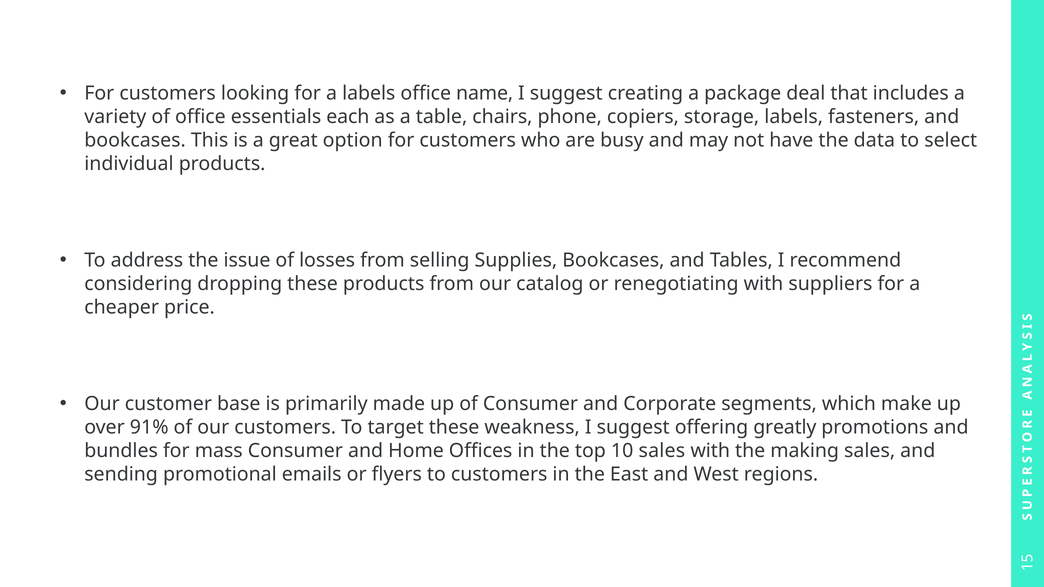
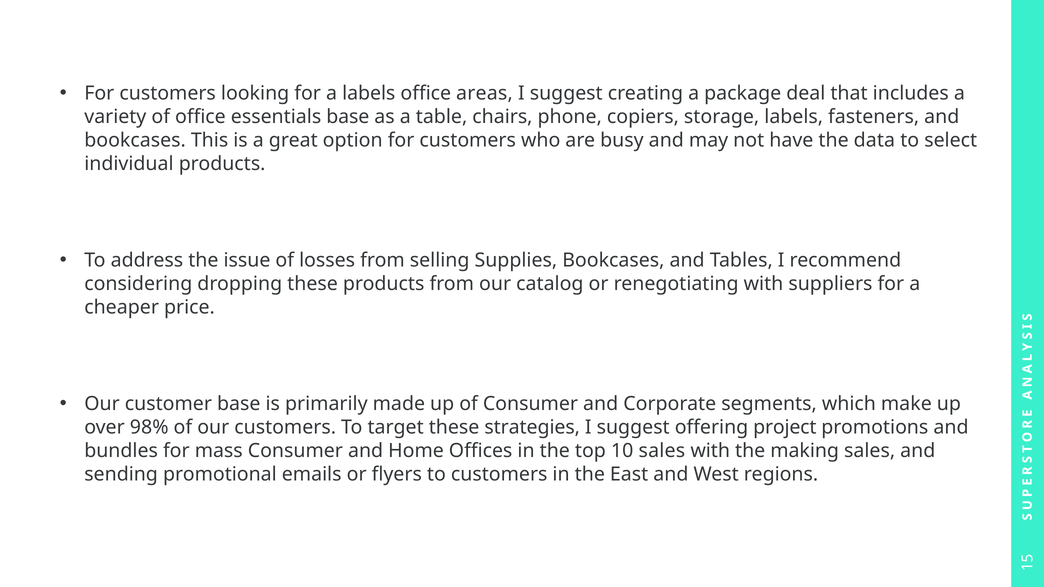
name: name -> areas
essentials each: each -> base
91%: 91% -> 98%
weakness: weakness -> strategies
greatly: greatly -> project
